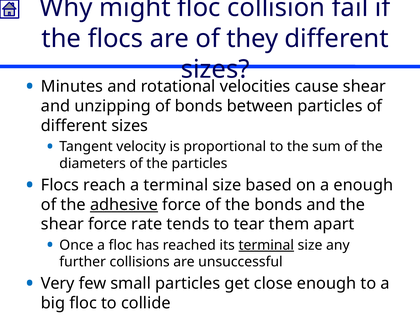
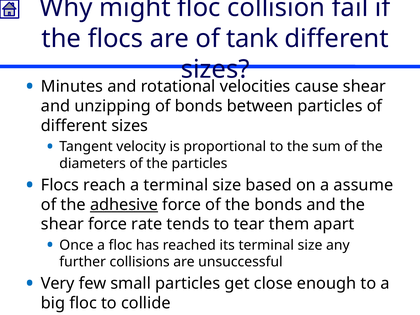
they: they -> tank
a enough: enough -> assume
terminal at (266, 245) underline: present -> none
